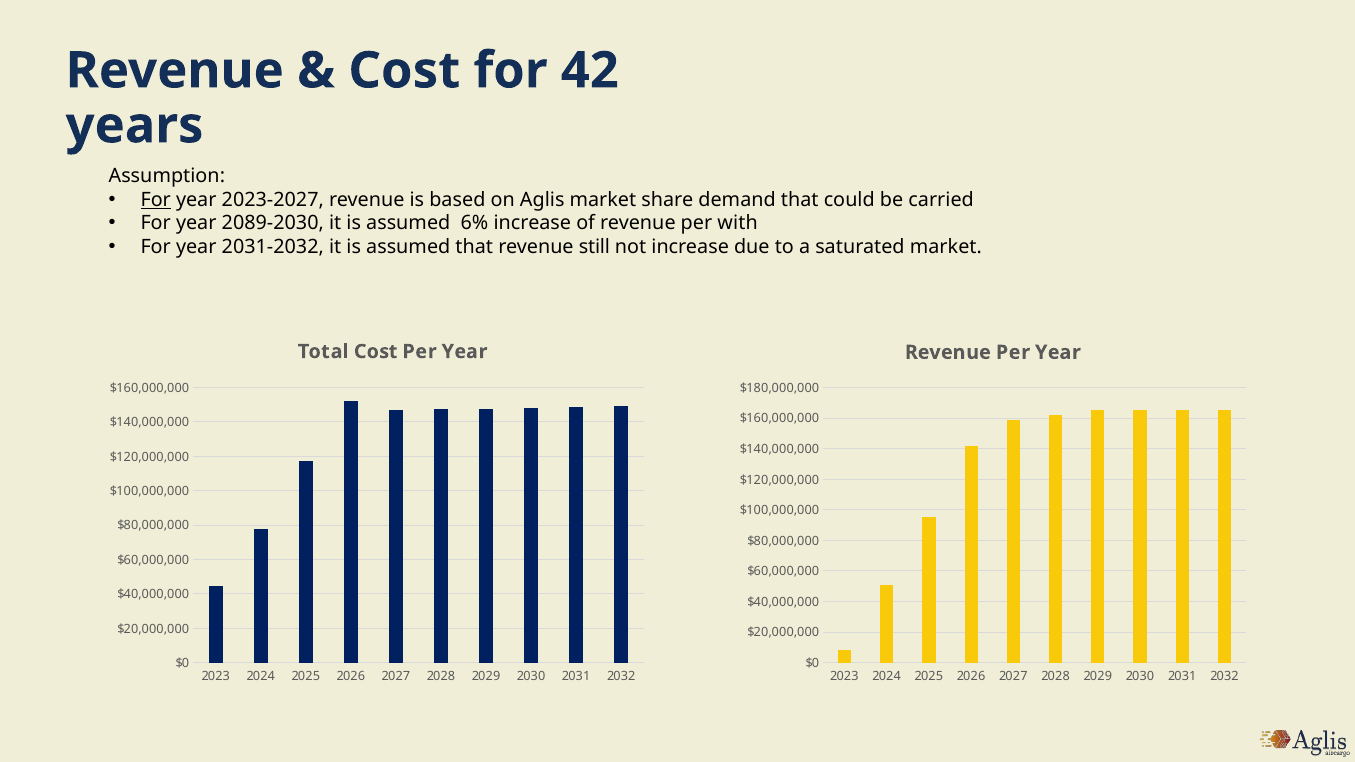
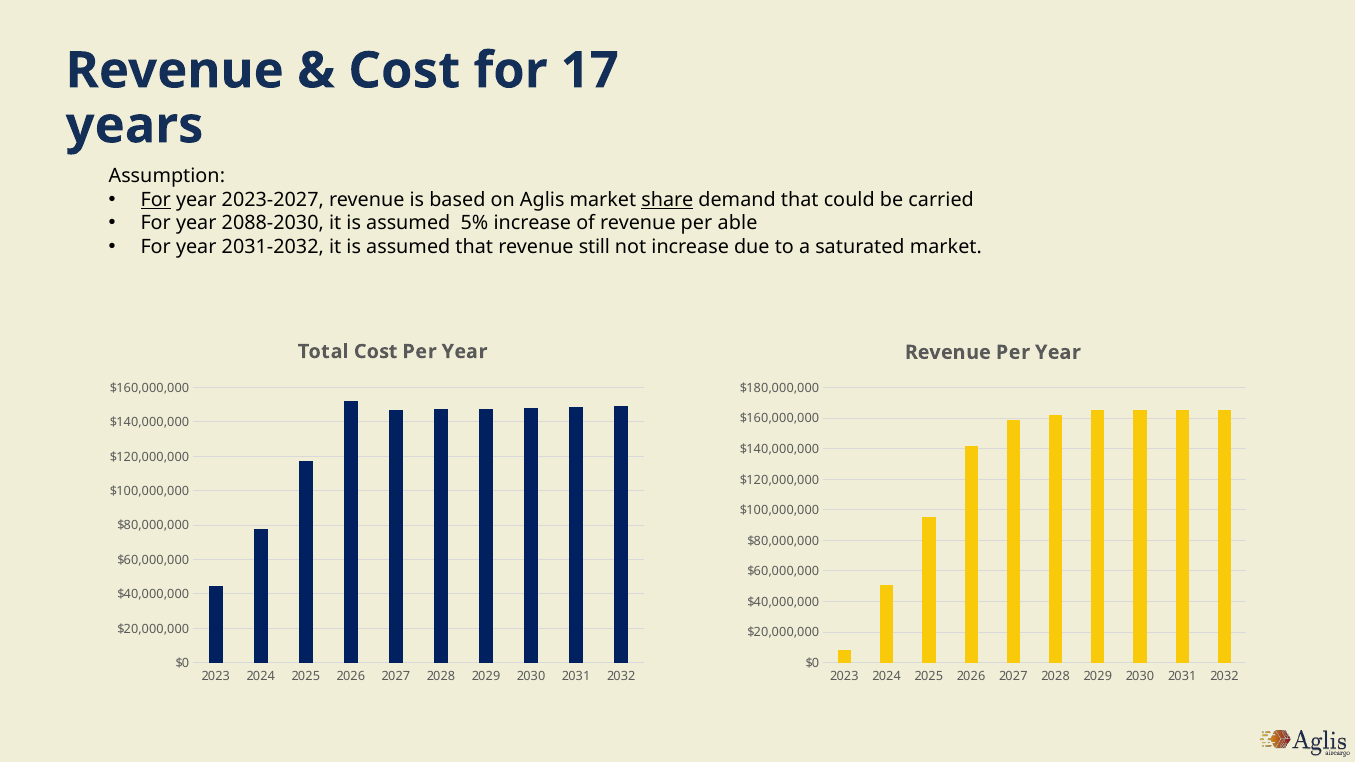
42: 42 -> 17
share underline: none -> present
2089-2030: 2089-2030 -> 2088-2030
6%: 6% -> 5%
with: with -> able
